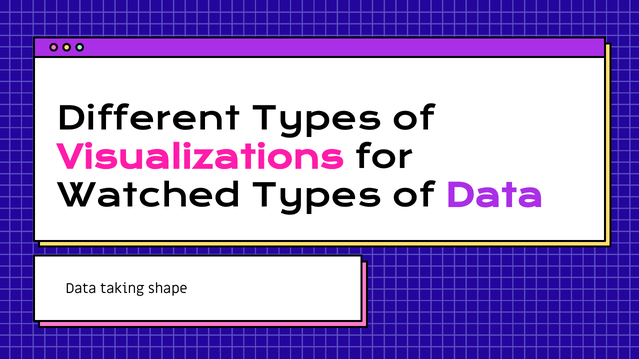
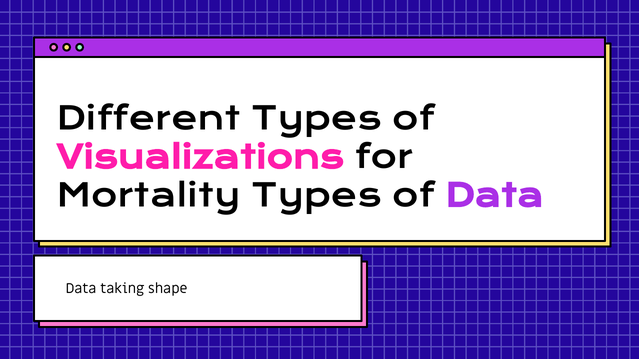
Watched: Watched -> Mortality
